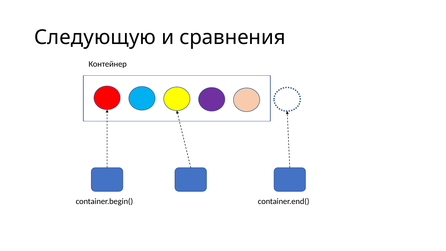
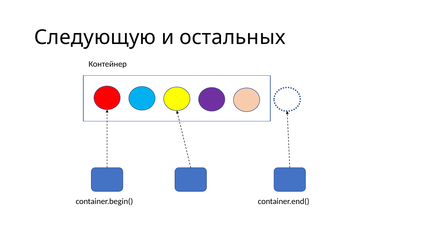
сравнения: сравнения -> остальных
